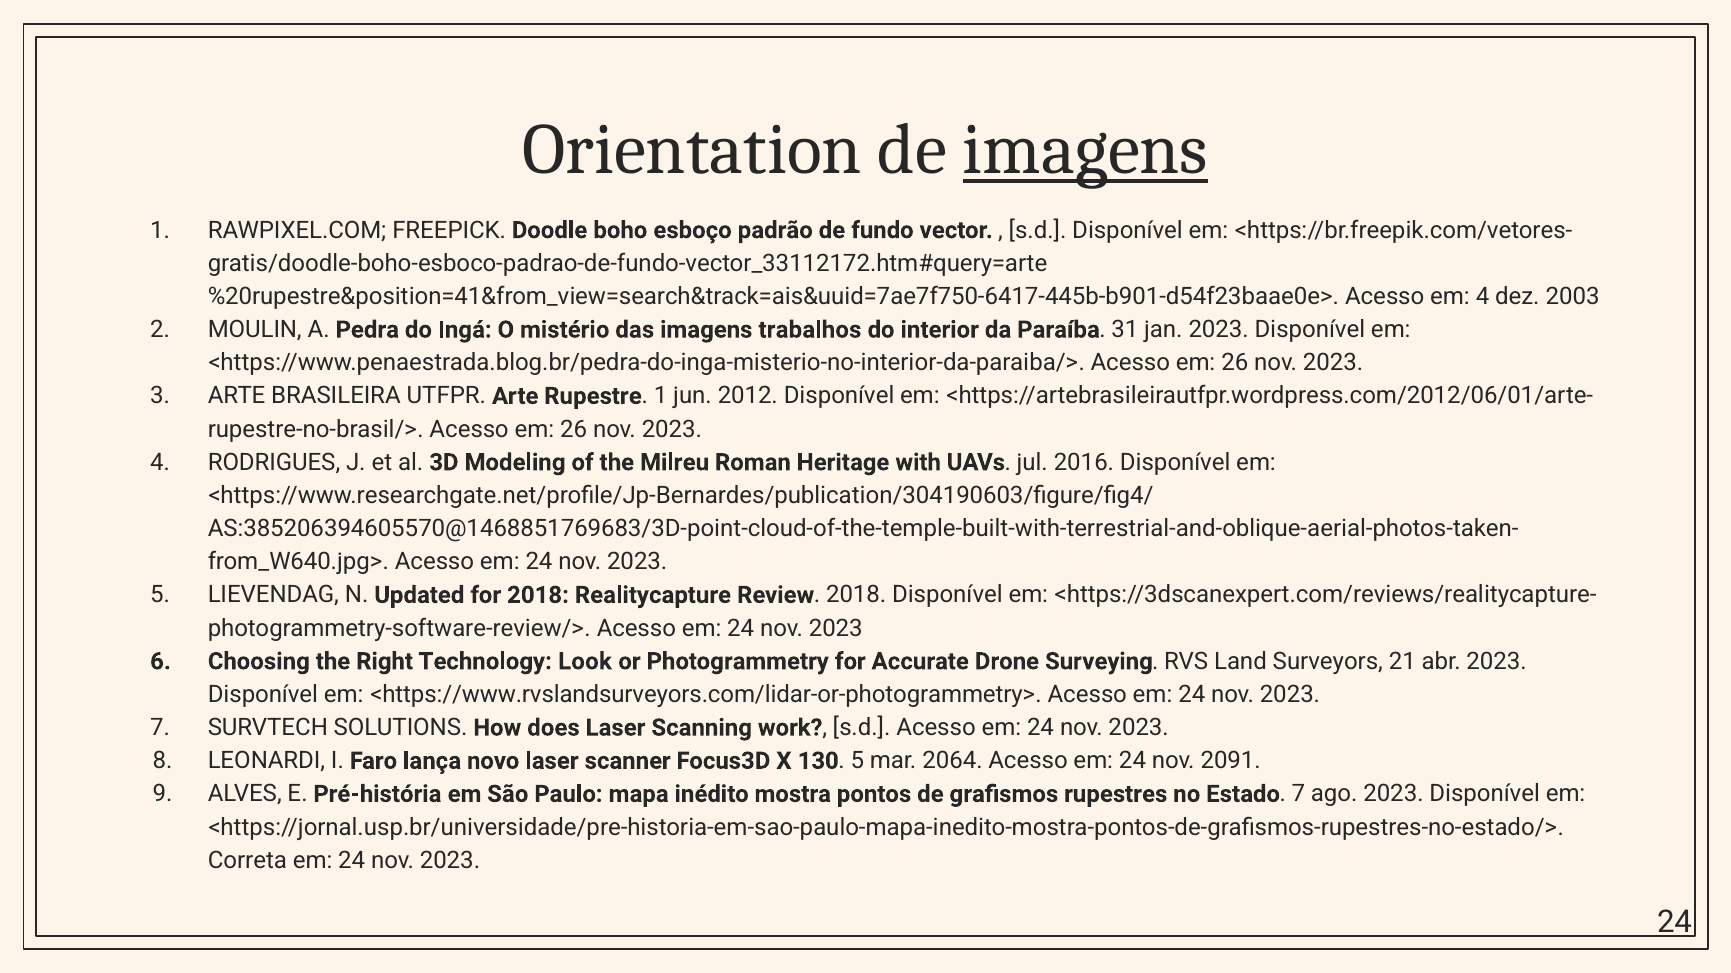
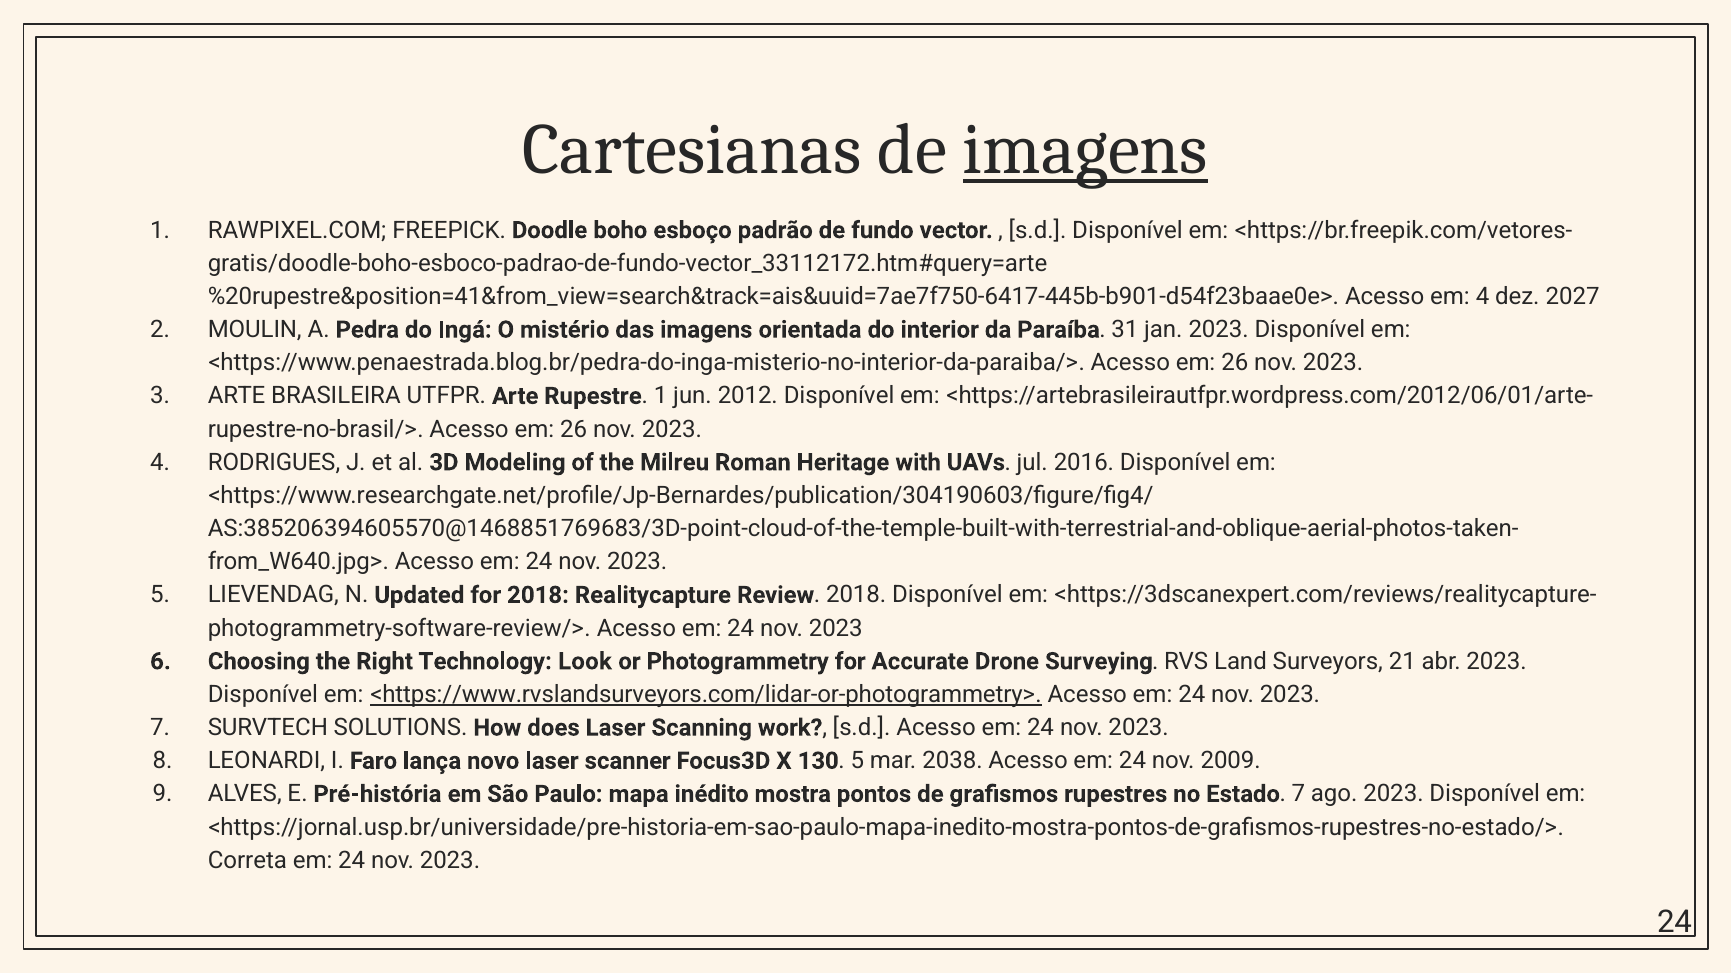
Orientation: Orientation -> Cartesianas
2003: 2003 -> 2027
trabalhos: trabalhos -> orientada
<https://www.rvslandsurveyors.com/lidar-or-photogrammetry> underline: none -> present
2064: 2064 -> 2038
2091: 2091 -> 2009
